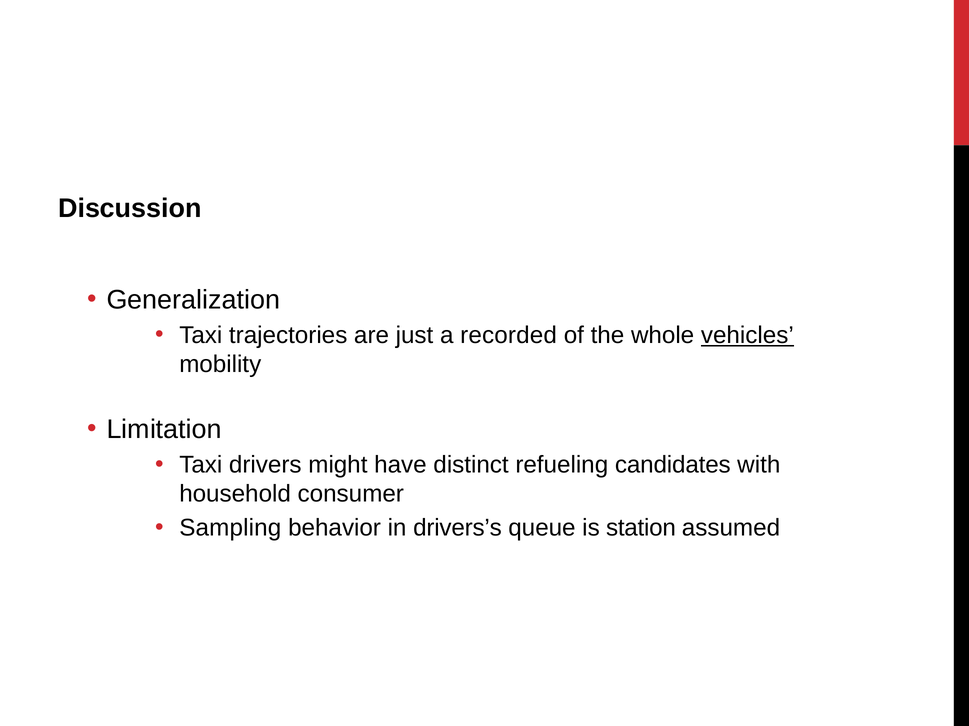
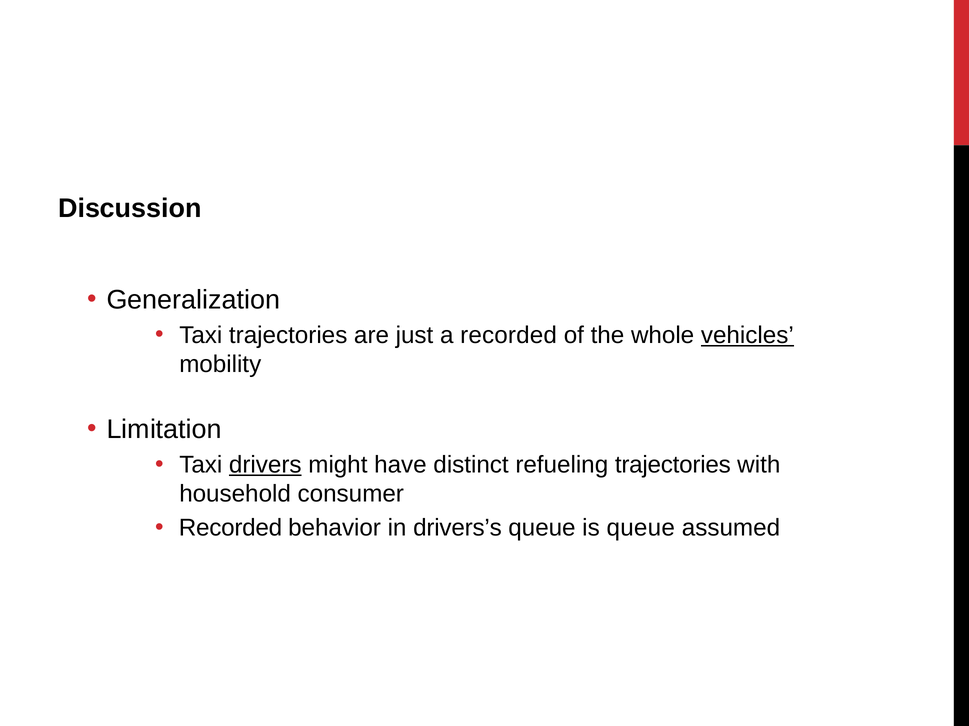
drivers underline: none -> present
refueling candidates: candidates -> trajectories
Sampling at (230, 528): Sampling -> Recorded
is station: station -> queue
